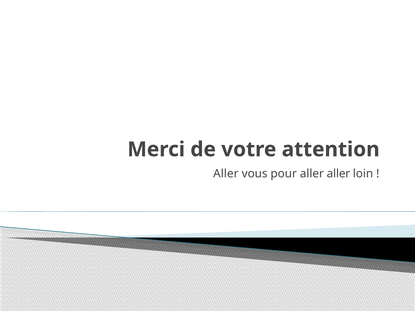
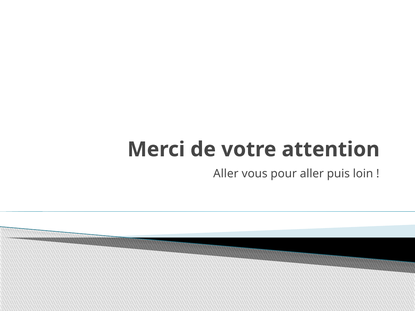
aller aller: aller -> puis
